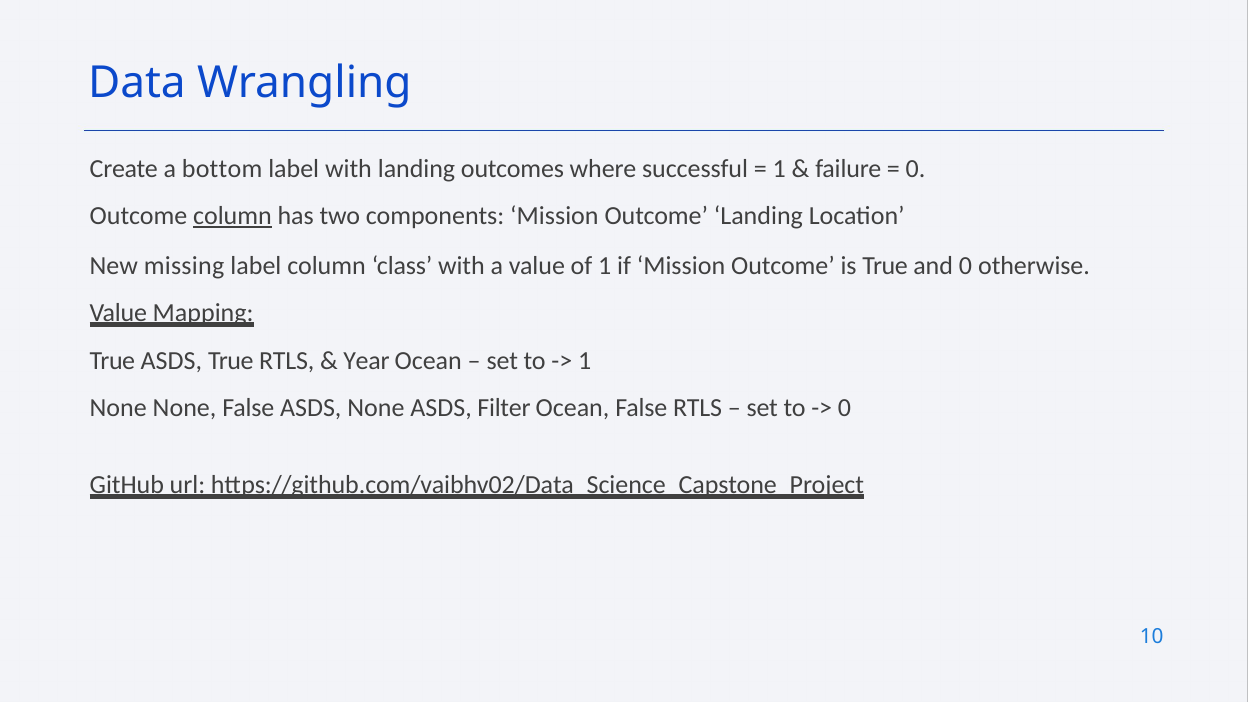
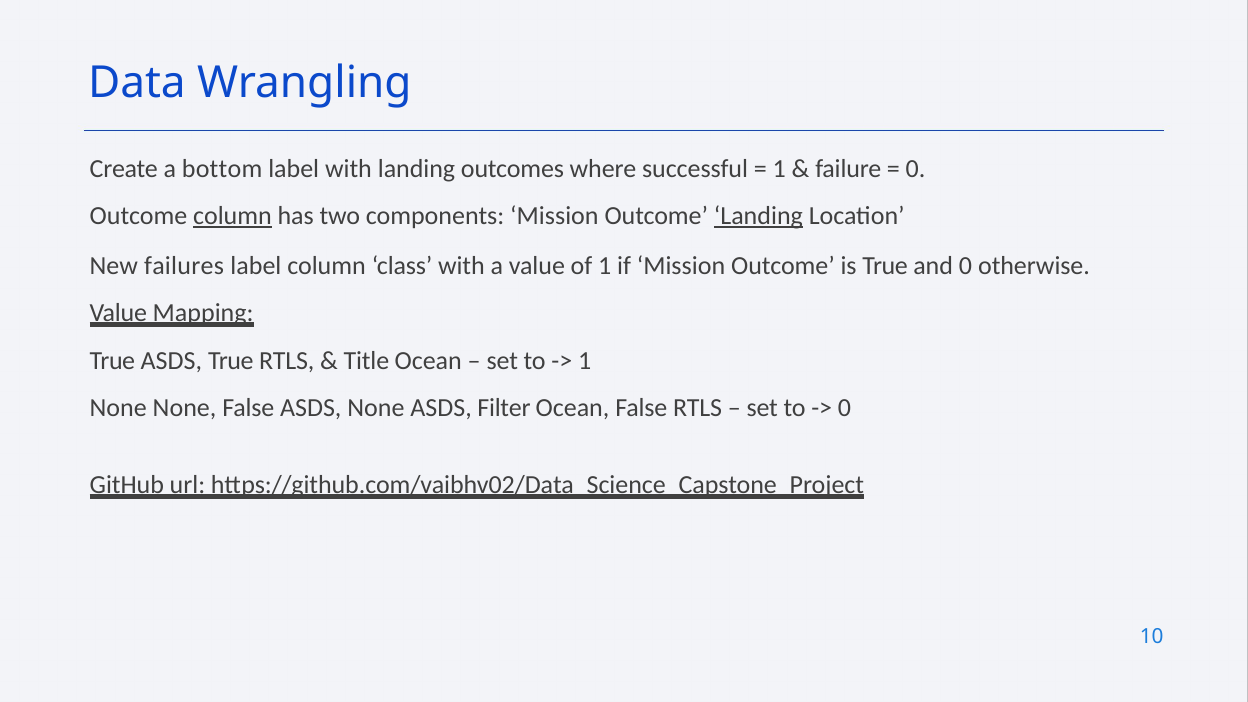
Landing at (758, 216) underline: none -> present
missing: missing -> failures
Year: Year -> Title
